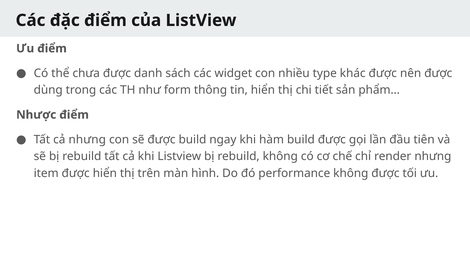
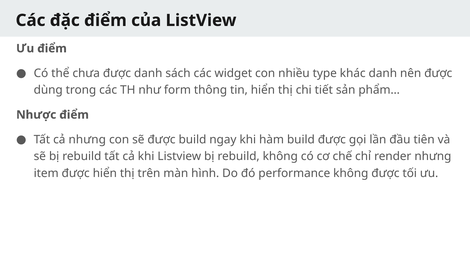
khác được: được -> danh
